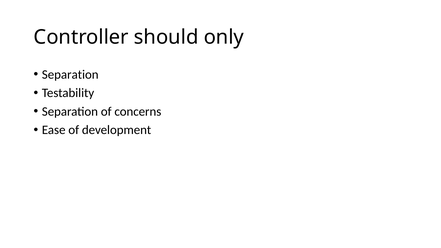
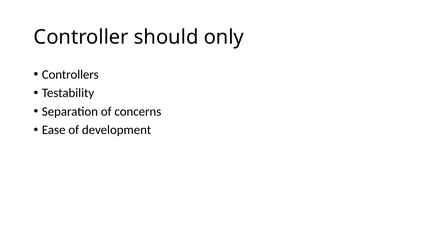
Separation at (70, 75): Separation -> Controllers
